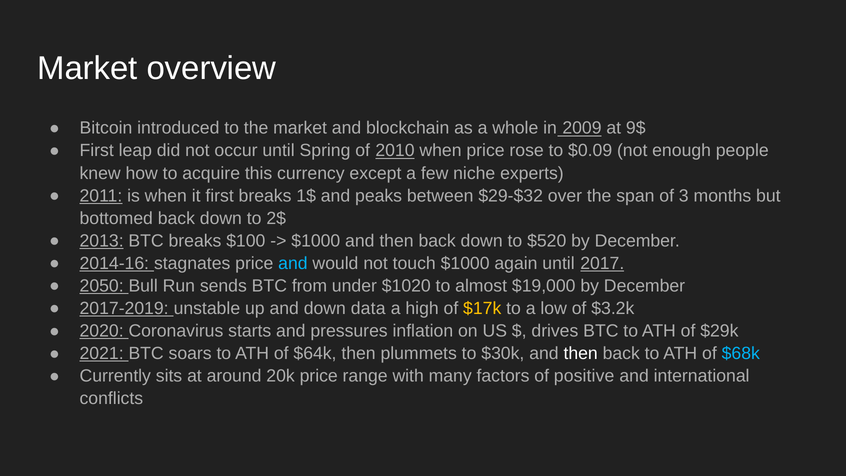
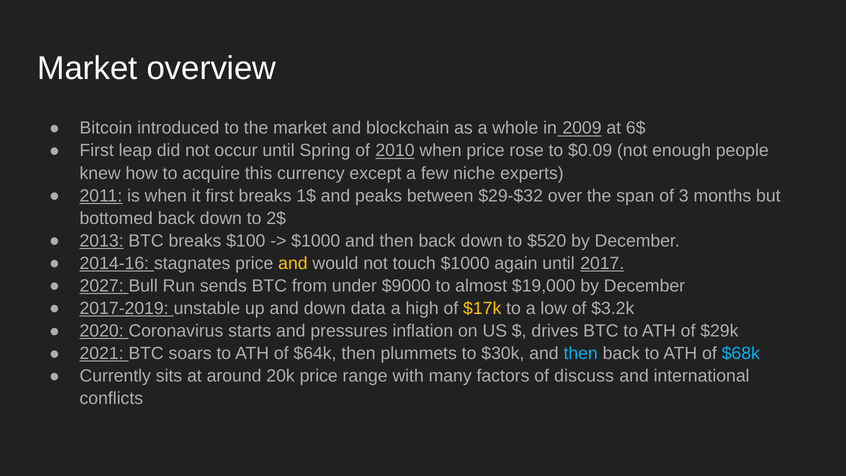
9$: 9$ -> 6$
and at (293, 263) colour: light blue -> yellow
2050: 2050 -> 2027
$1020: $1020 -> $9000
then at (581, 353) colour: white -> light blue
positive: positive -> discuss
